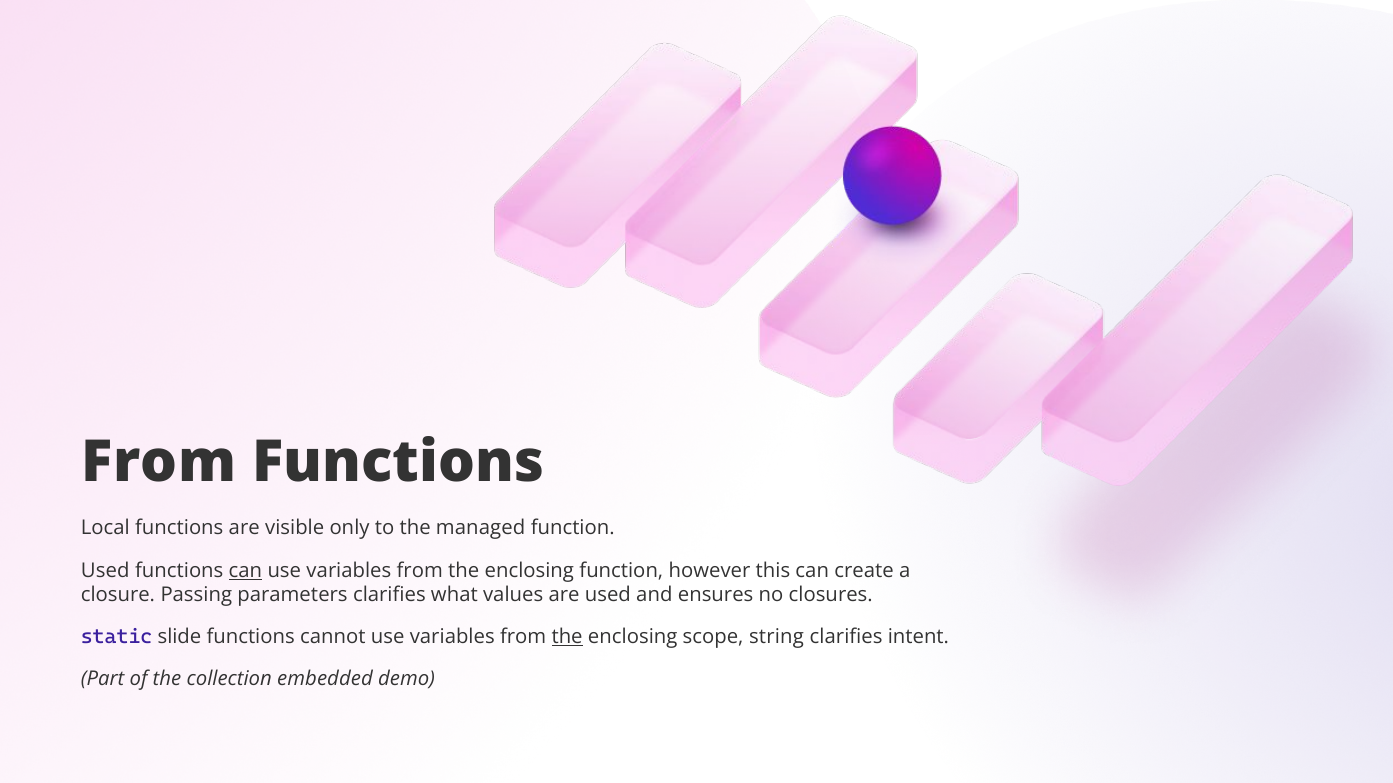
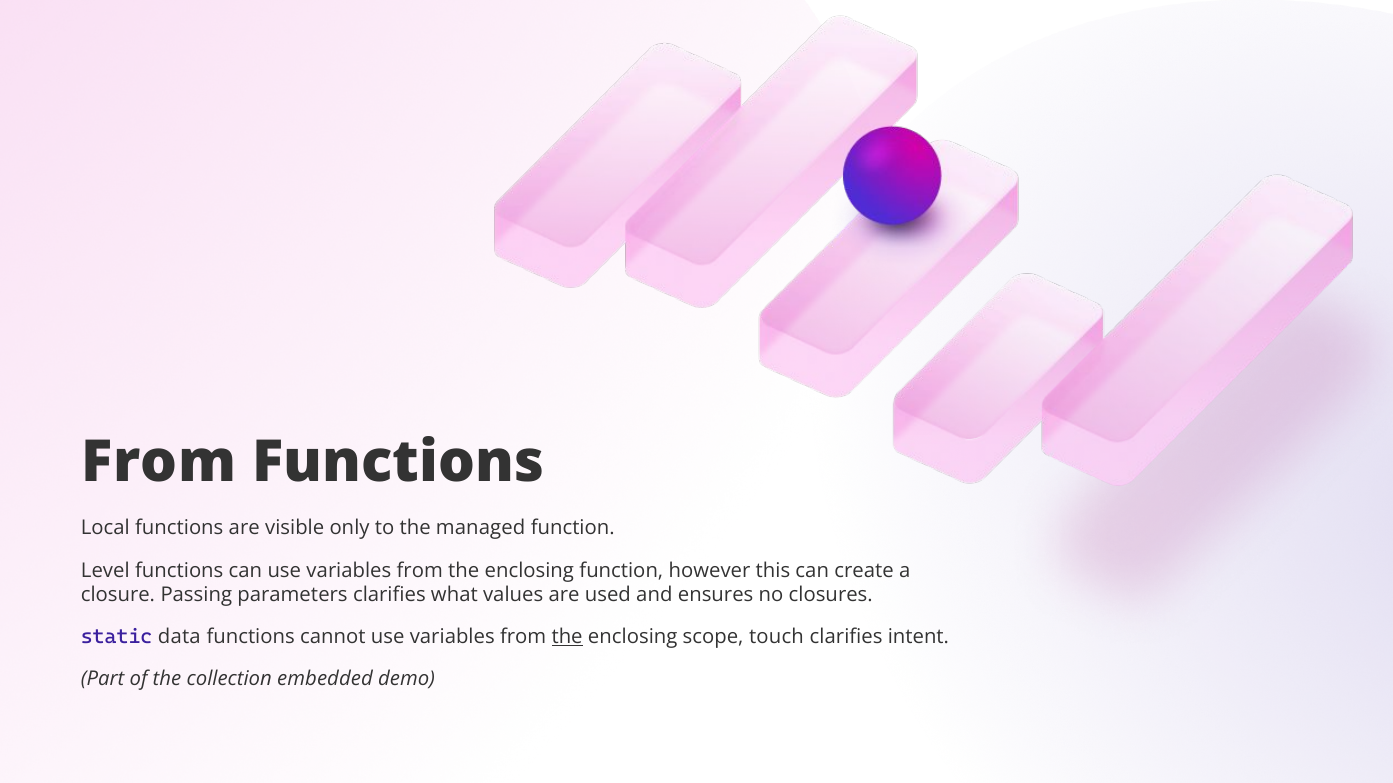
Used at (105, 571): Used -> Level
can at (245, 571) underline: present -> none
slide: slide -> data
string: string -> touch
